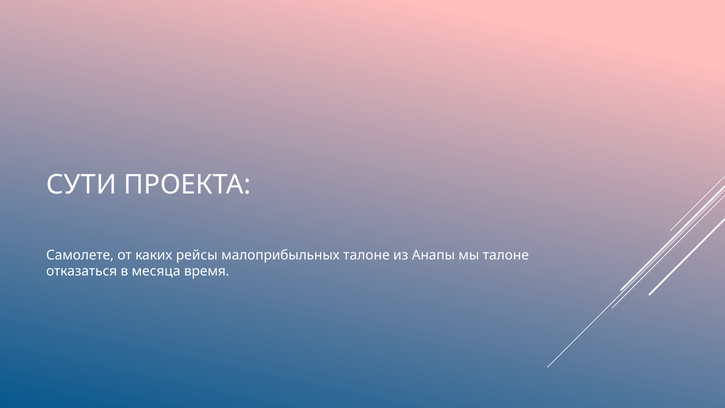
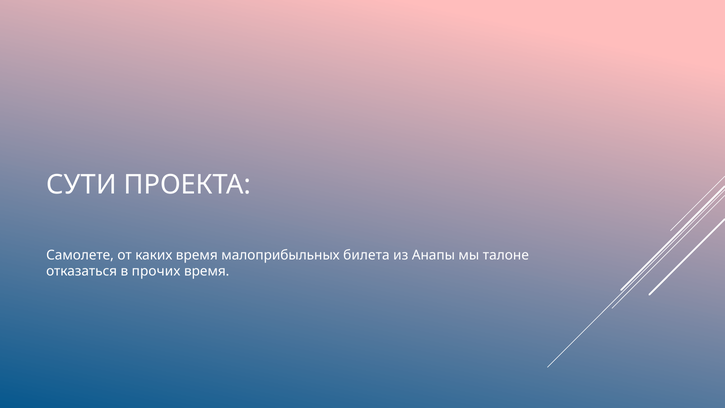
каких рейсы: рейсы -> время
малоприбыльных талоне: талоне -> билета
месяца: месяца -> прочих
